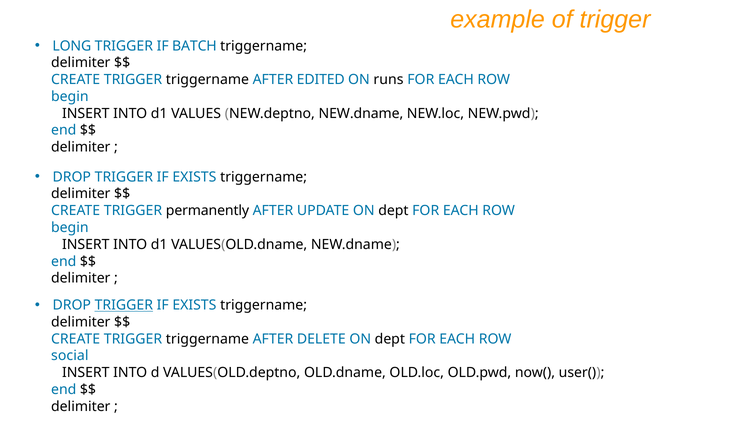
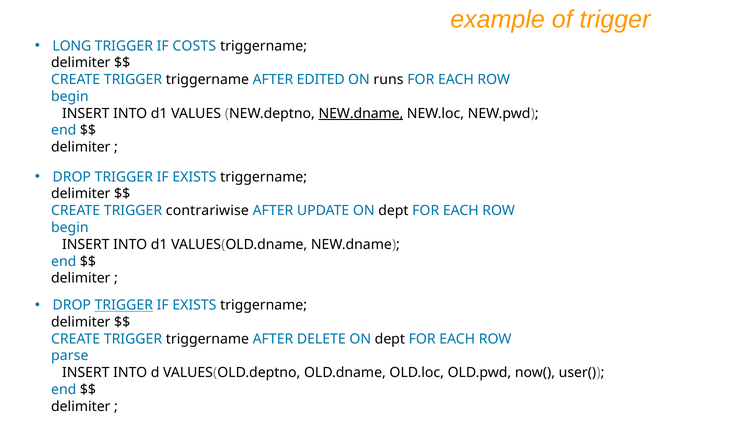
BATCH: BATCH -> COSTS
NEW.dname at (361, 113) underline: none -> present
permanently: permanently -> contrariwise
social: social -> parse
